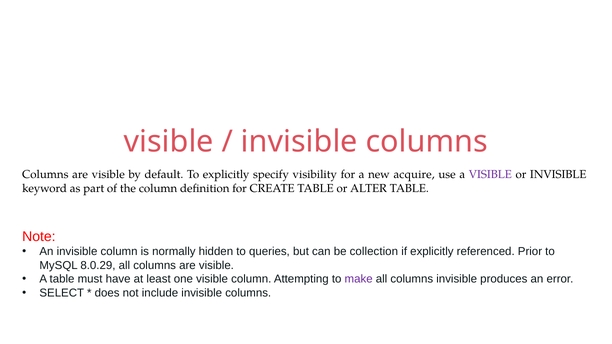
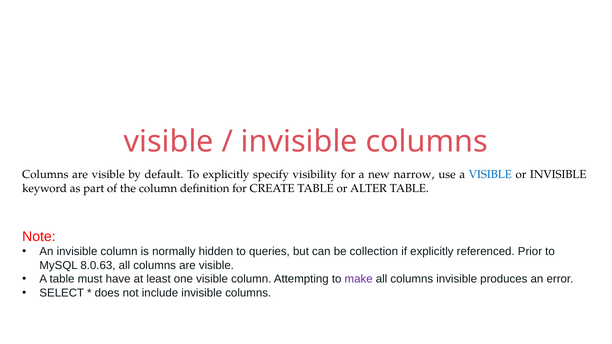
acquire: acquire -> narrow
VISIBLE at (490, 175) colour: purple -> blue
8.0.29: 8.0.29 -> 8.0.63
